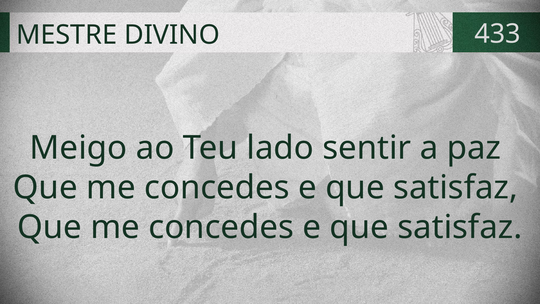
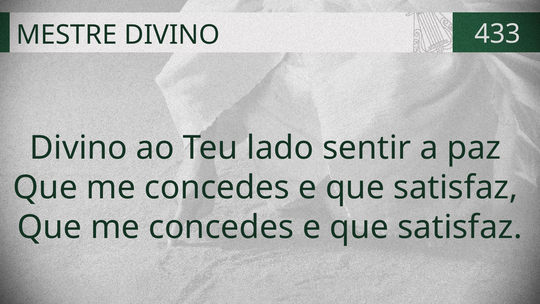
Meigo at (78, 148): Meigo -> Divino
